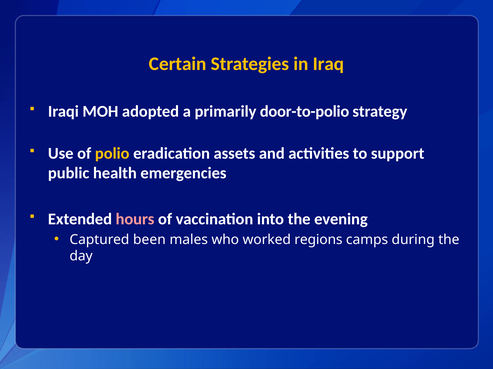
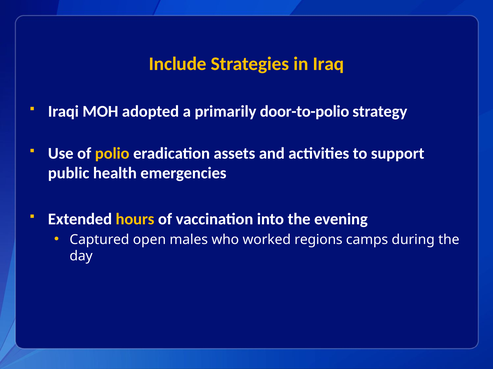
Certain: Certain -> Include
hours colour: pink -> yellow
been: been -> open
